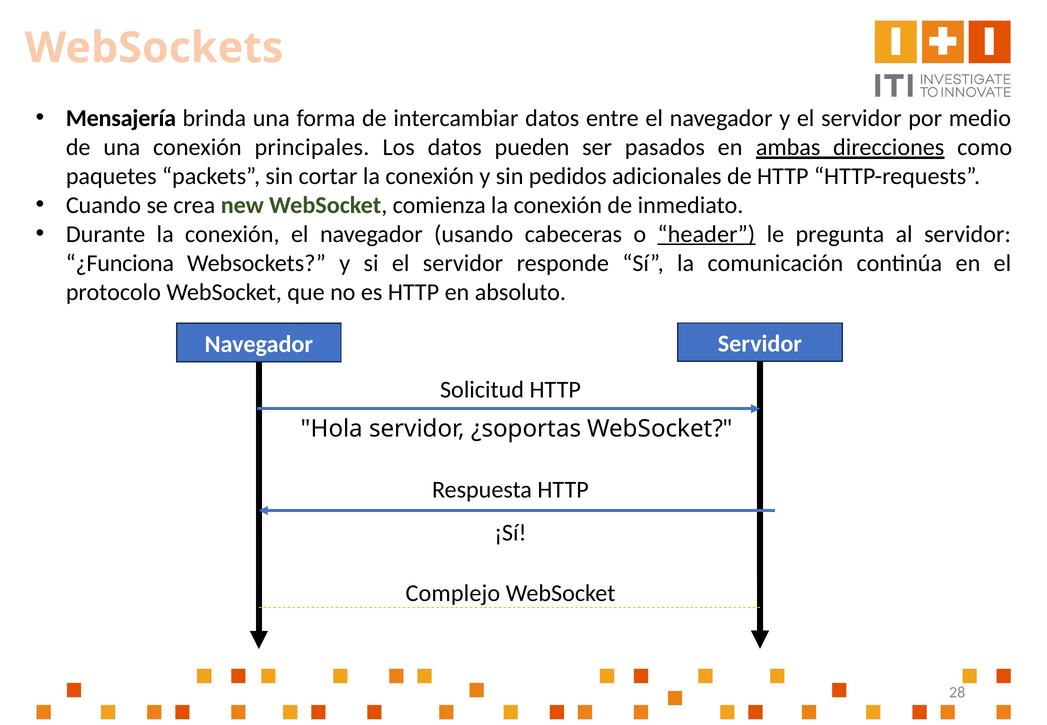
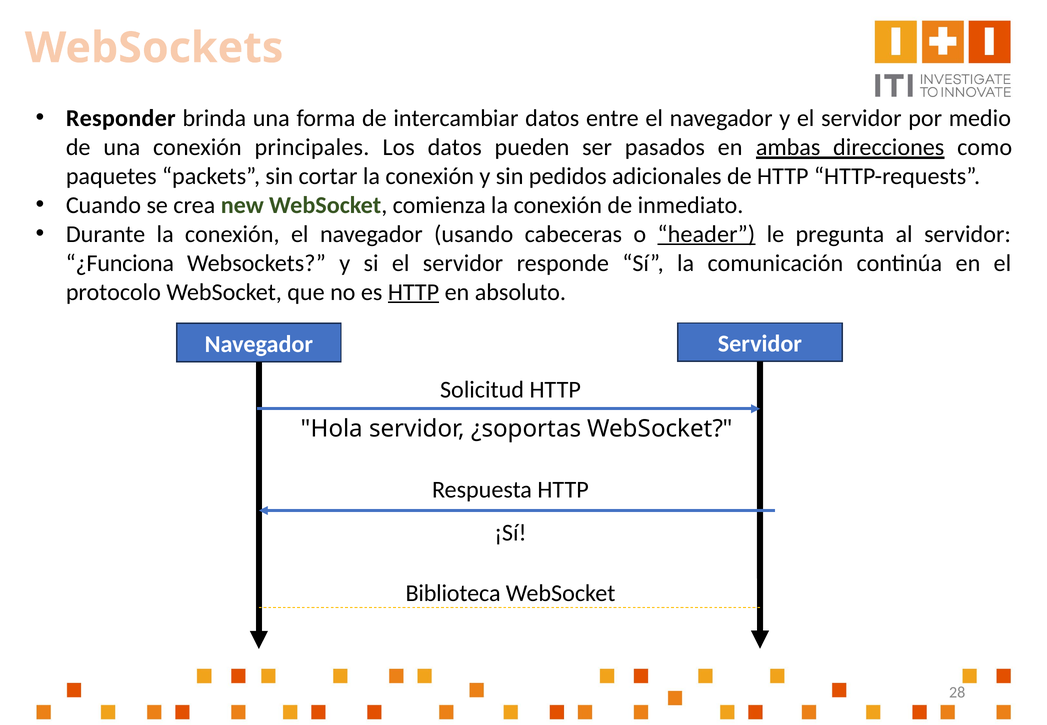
Mensajería: Mensajería -> Responder
HTTP at (413, 292) underline: none -> present
Complejo: Complejo -> Biblioteca
